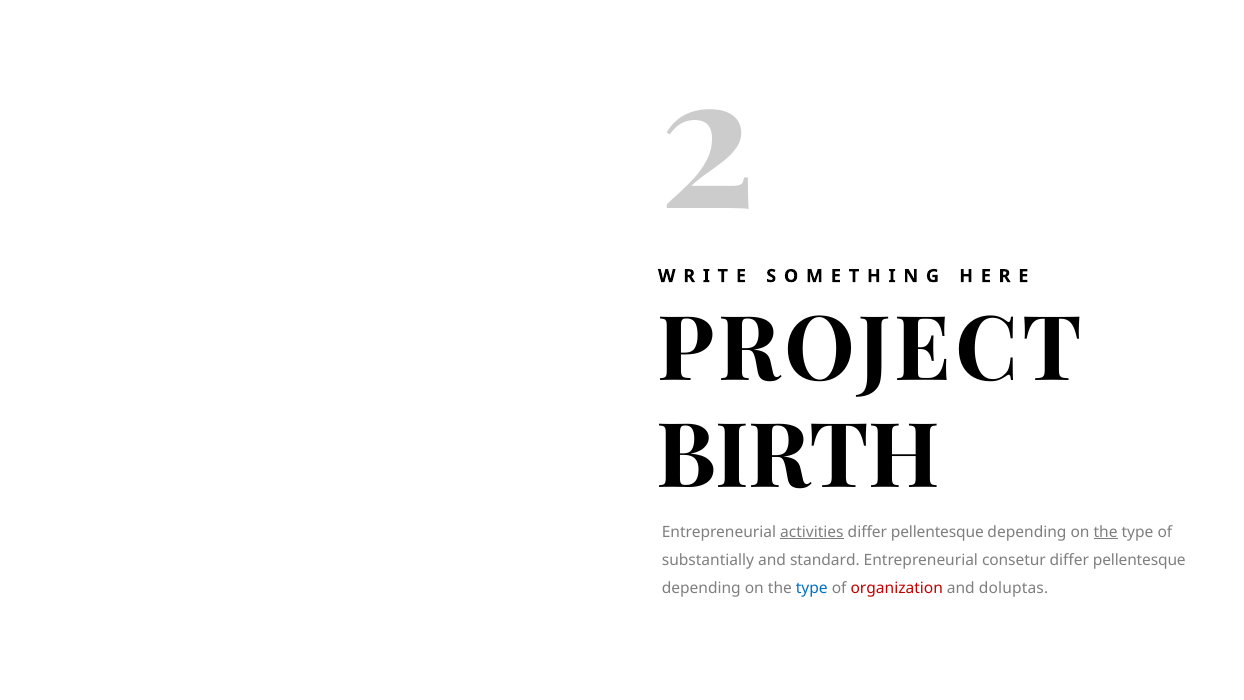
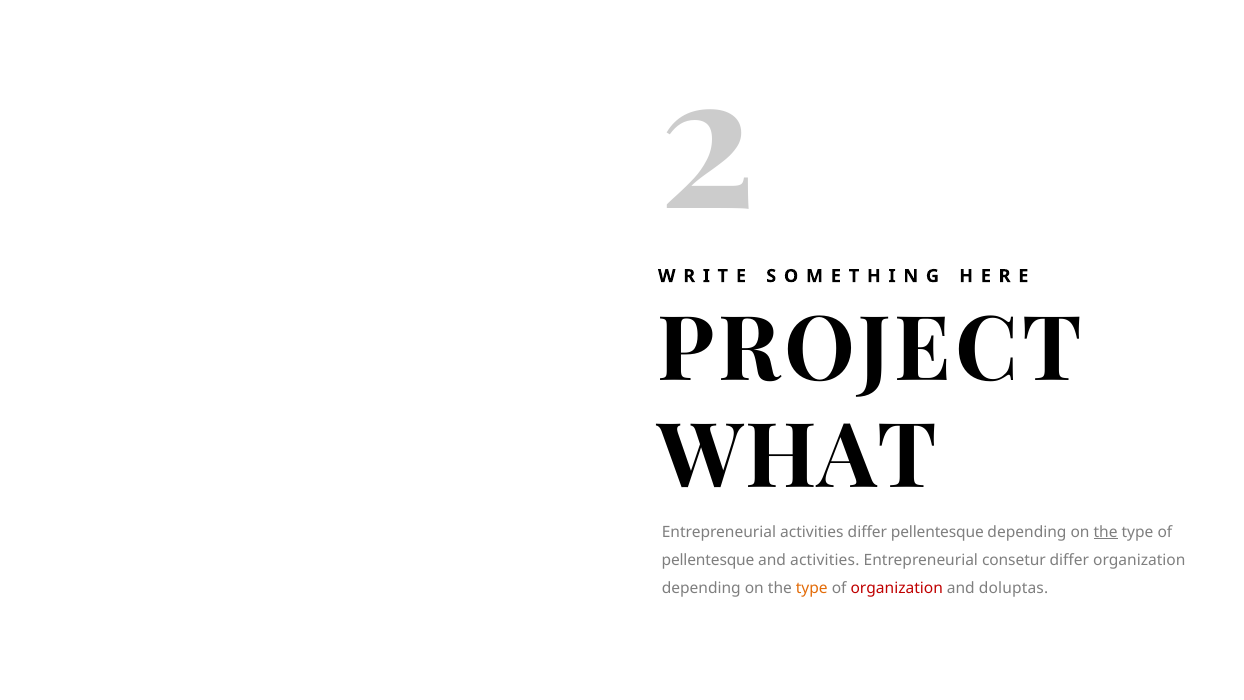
BIRTH: BIRTH -> WHAT
activities at (812, 532) underline: present -> none
substantially at (708, 560): substantially -> pellentesque
and standard: standard -> activities
pellentesque at (1139, 560): pellentesque -> organization
type at (812, 588) colour: blue -> orange
